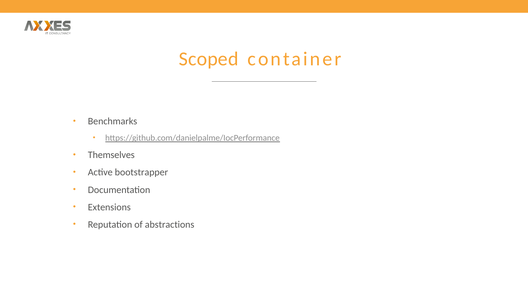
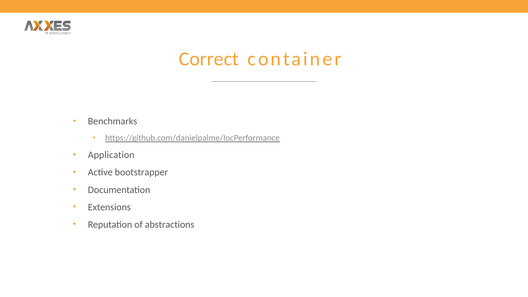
Scoped: Scoped -> Correct
Themselves: Themselves -> Application
